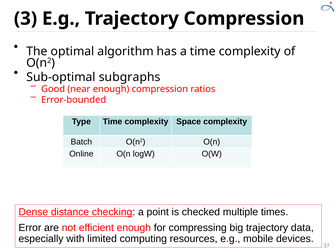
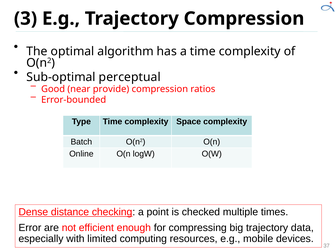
subgraphs: subgraphs -> perceptual
near enough: enough -> provide
